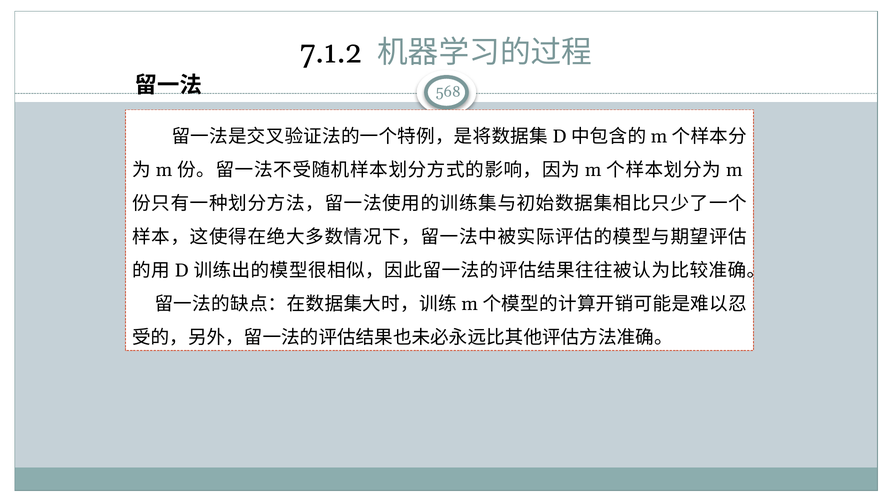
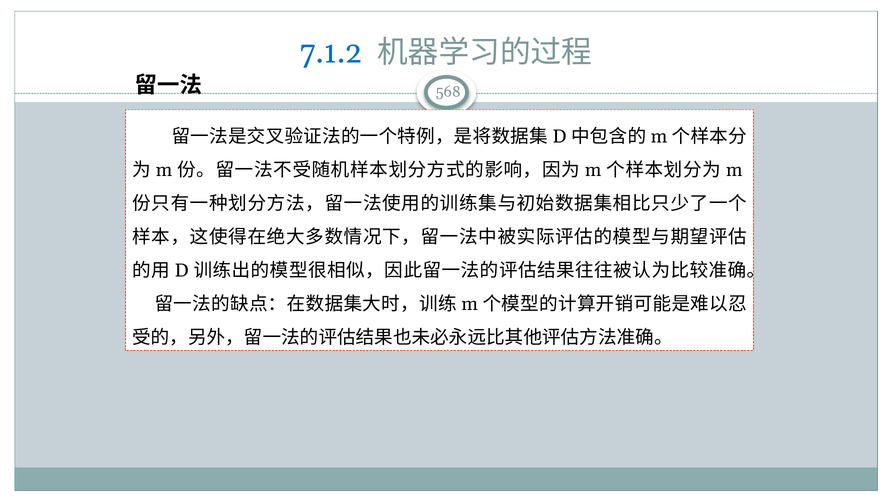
7.1.2 colour: black -> blue
